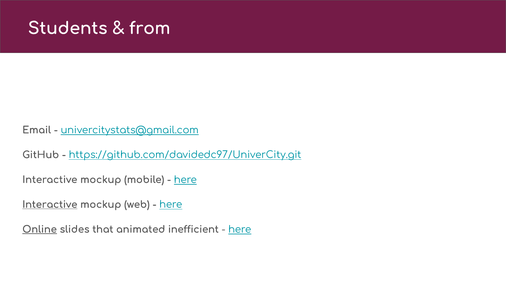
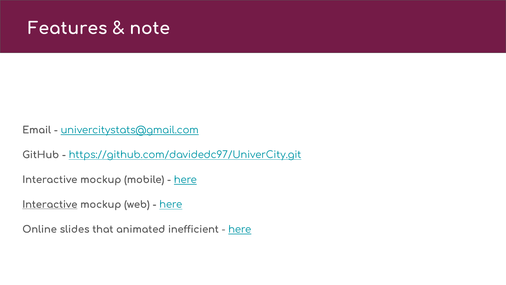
Students: Students -> Features
from: from -> note
Online underline: present -> none
